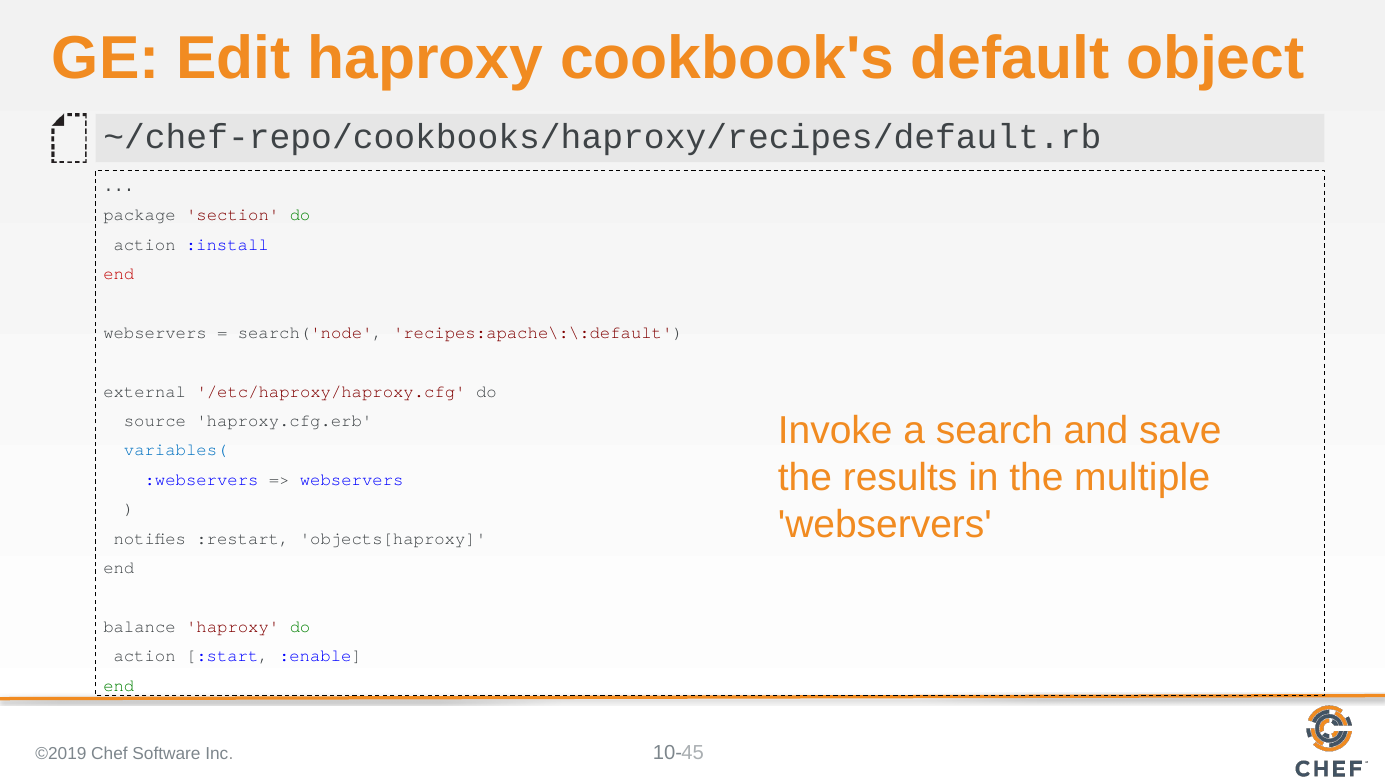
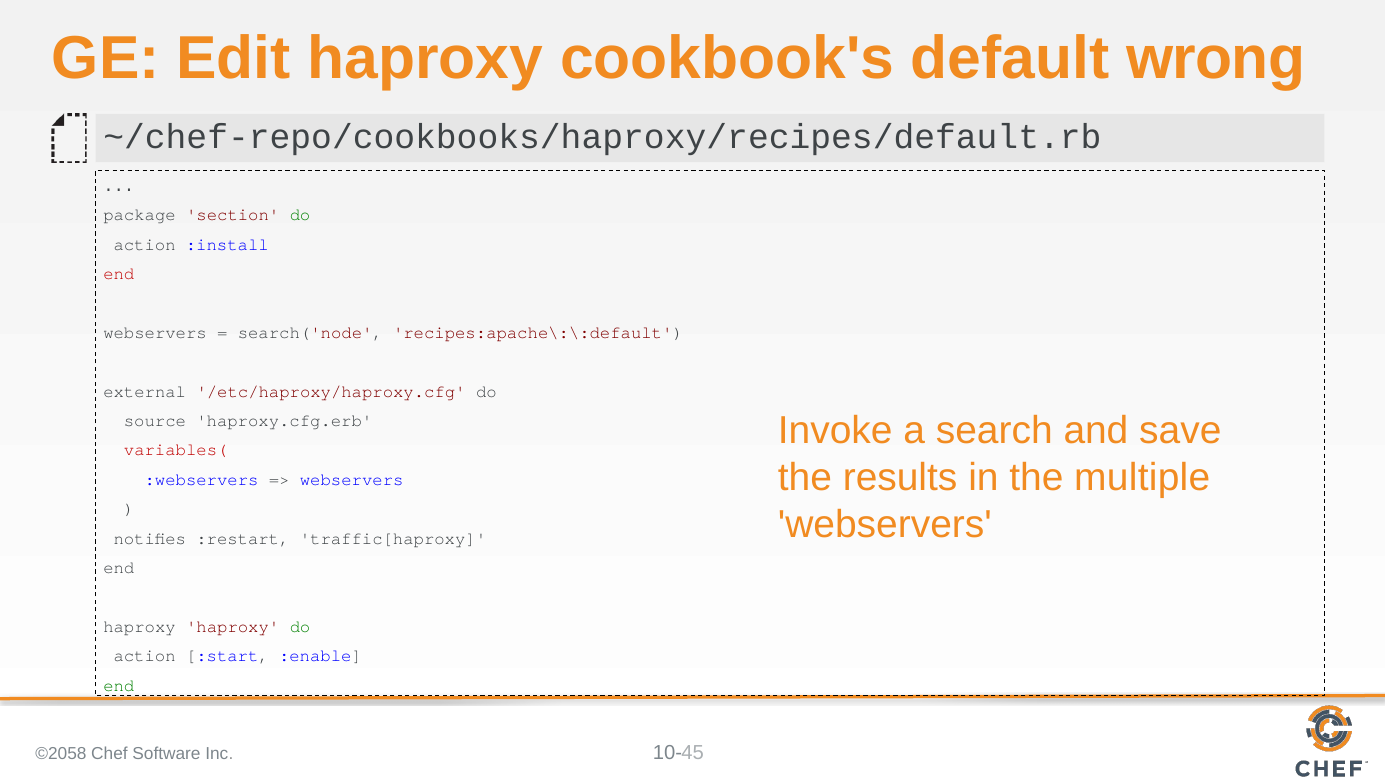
object: object -> wrong
variables( colour: blue -> red
objects[haproxy: objects[haproxy -> traffic[haproxy
balance at (140, 627): balance -> haproxy
©2019: ©2019 -> ©2058
